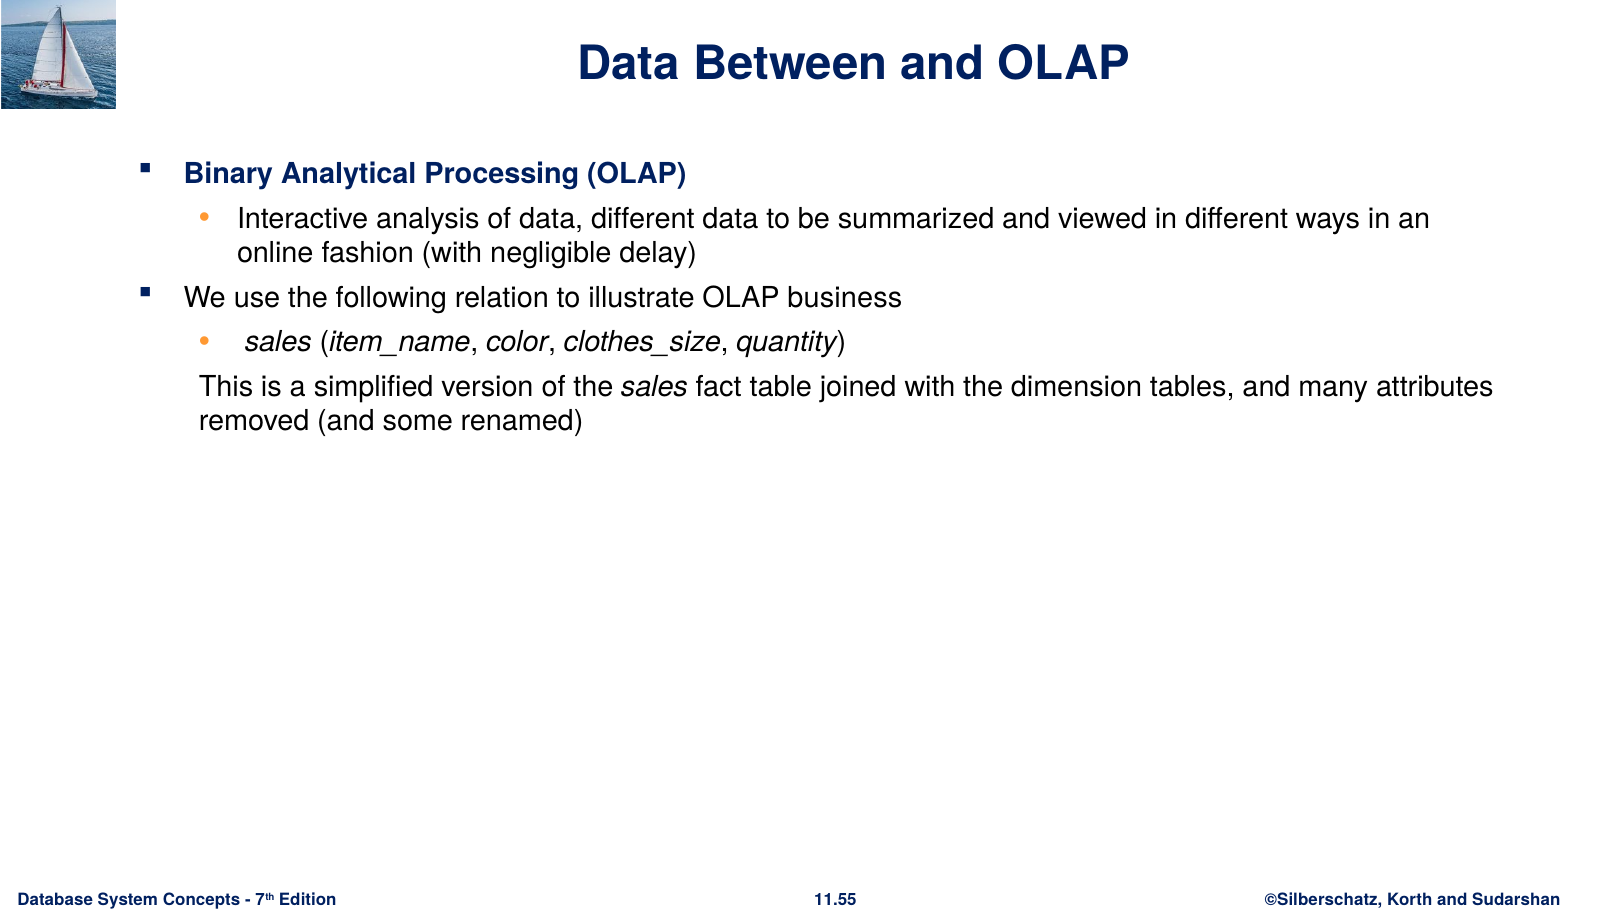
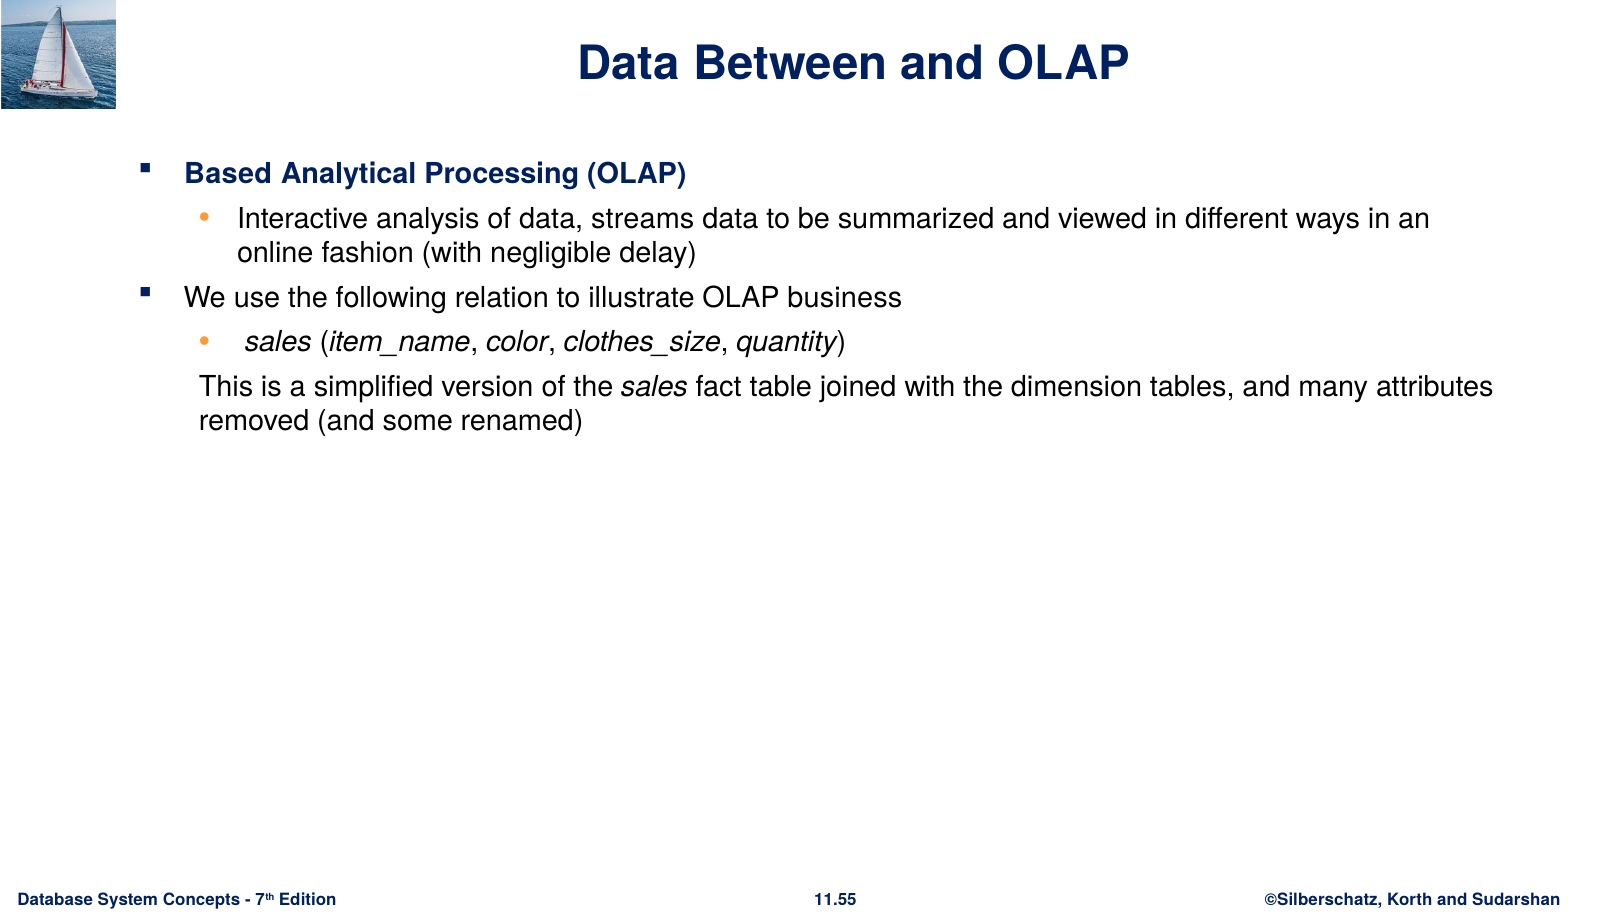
Binary: Binary -> Based
data different: different -> streams
